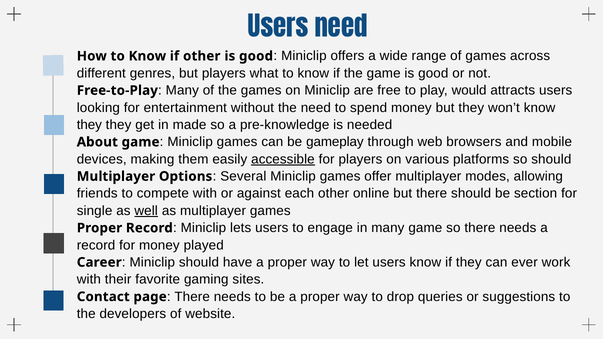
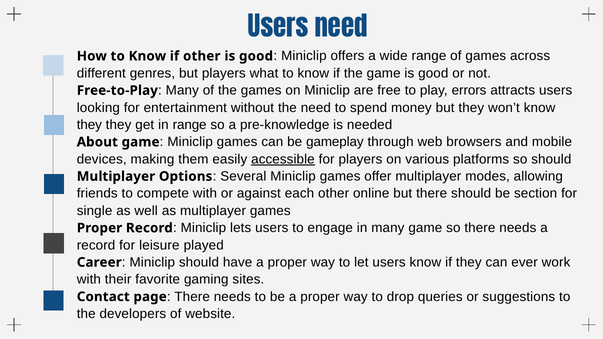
would: would -> errors
in made: made -> range
well underline: present -> none
for money: money -> leisure
